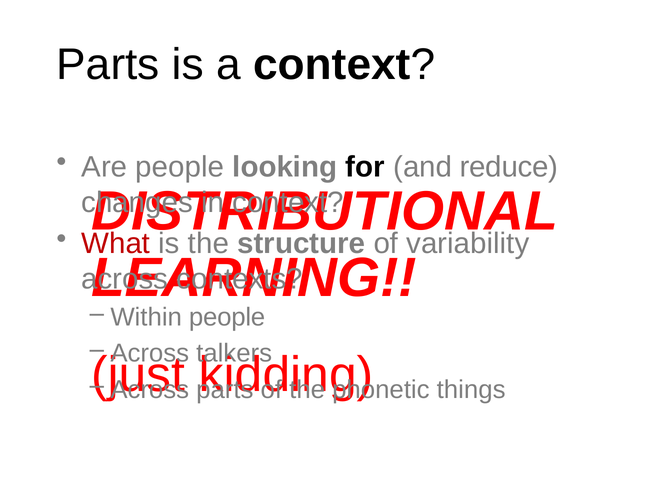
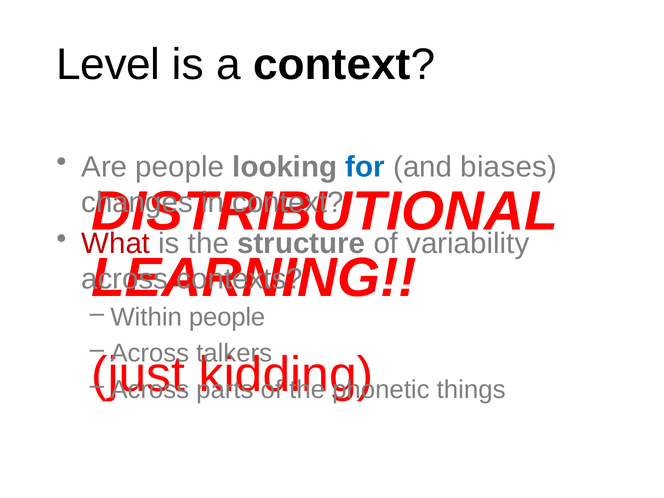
Parts at (108, 65): Parts -> Level
for colour: black -> blue
reduce: reduce -> biases
